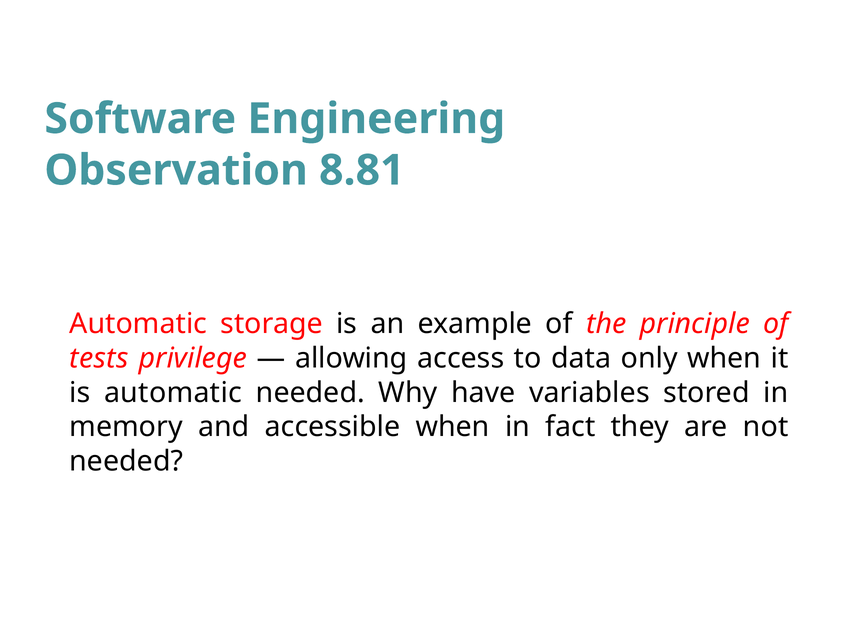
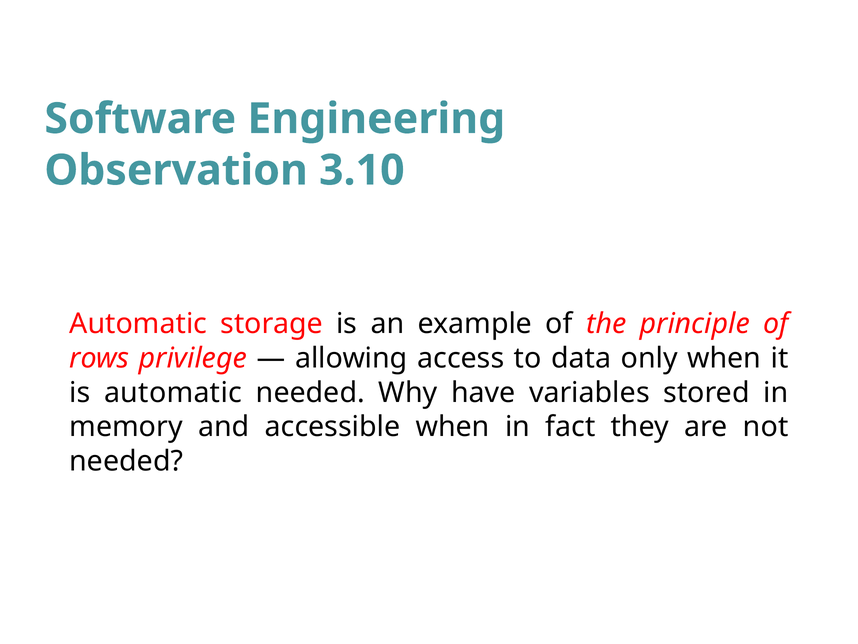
8.81: 8.81 -> 3.10
tests: tests -> rows
